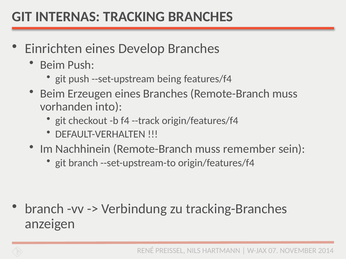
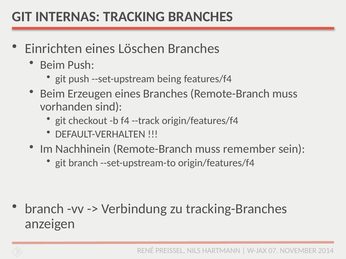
Develop: Develop -> Löschen
into: into -> sind
